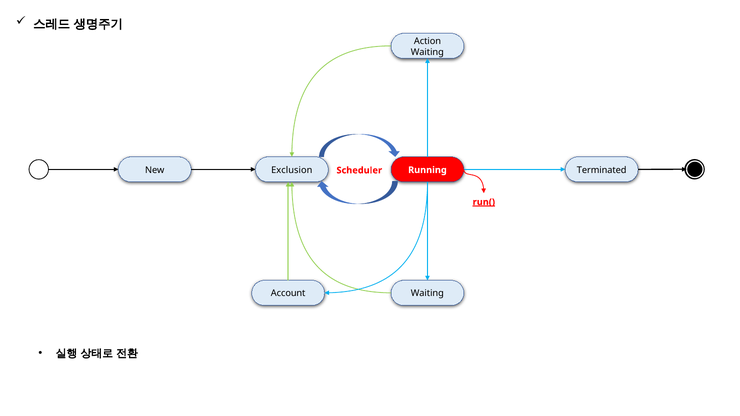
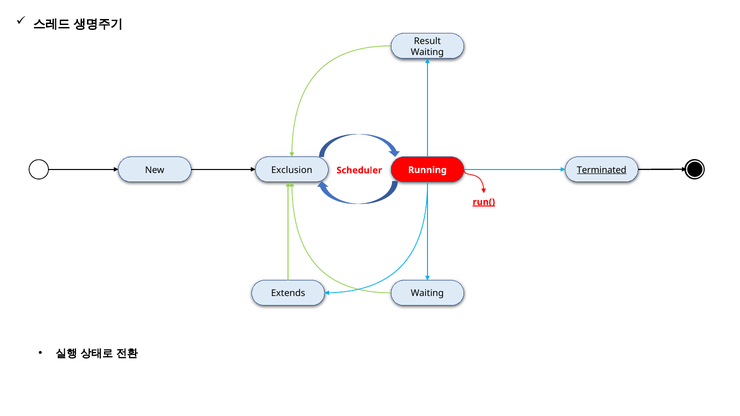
Action: Action -> Result
Terminated underline: none -> present
Account: Account -> Extends
